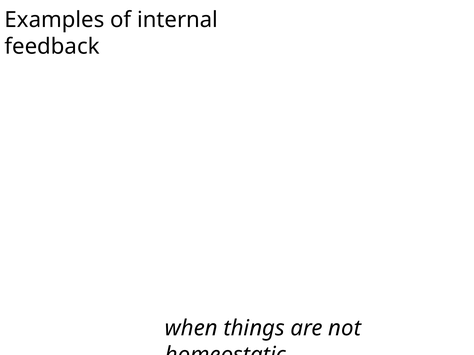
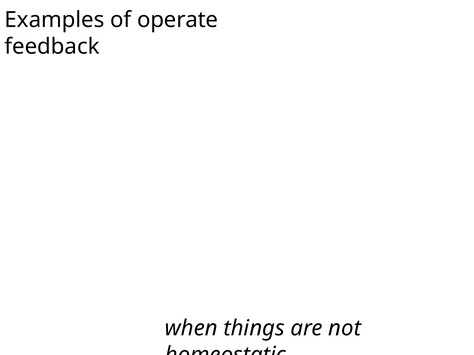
internal: internal -> operate
